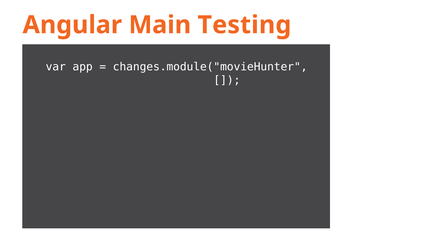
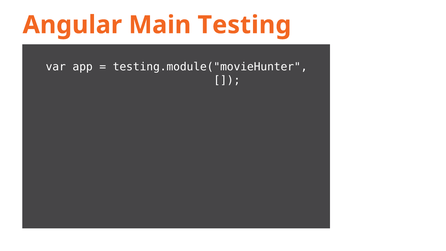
changes.module("movieHunter: changes.module("movieHunter -> testing.module("movieHunter
